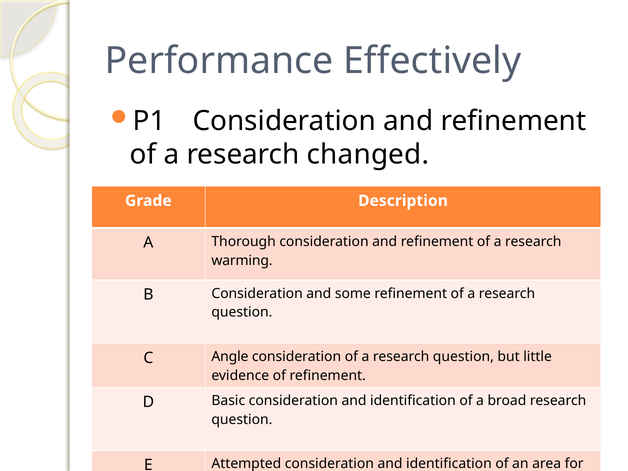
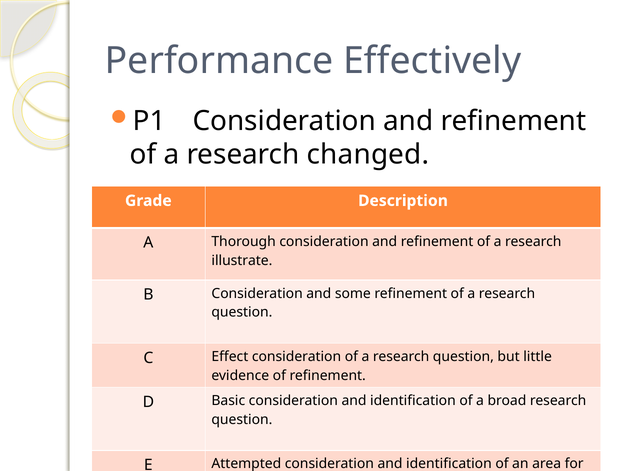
warming: warming -> illustrate
Angle: Angle -> Effect
